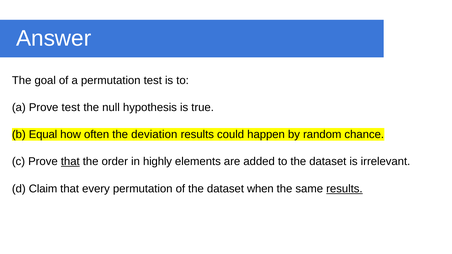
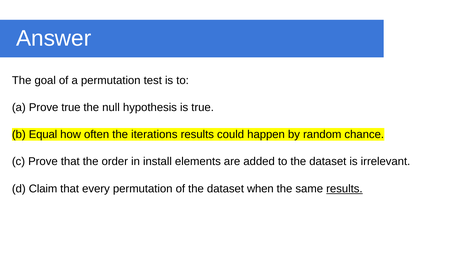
Prove test: test -> true
deviation: deviation -> iterations
that at (70, 162) underline: present -> none
highly: highly -> install
